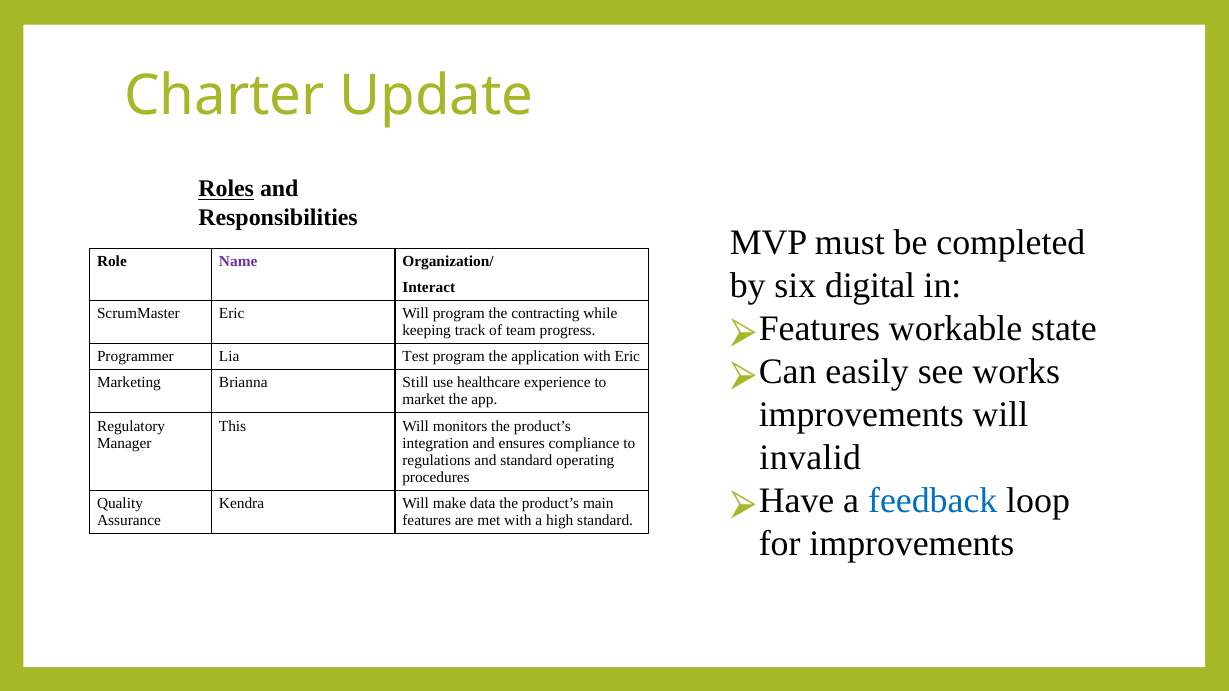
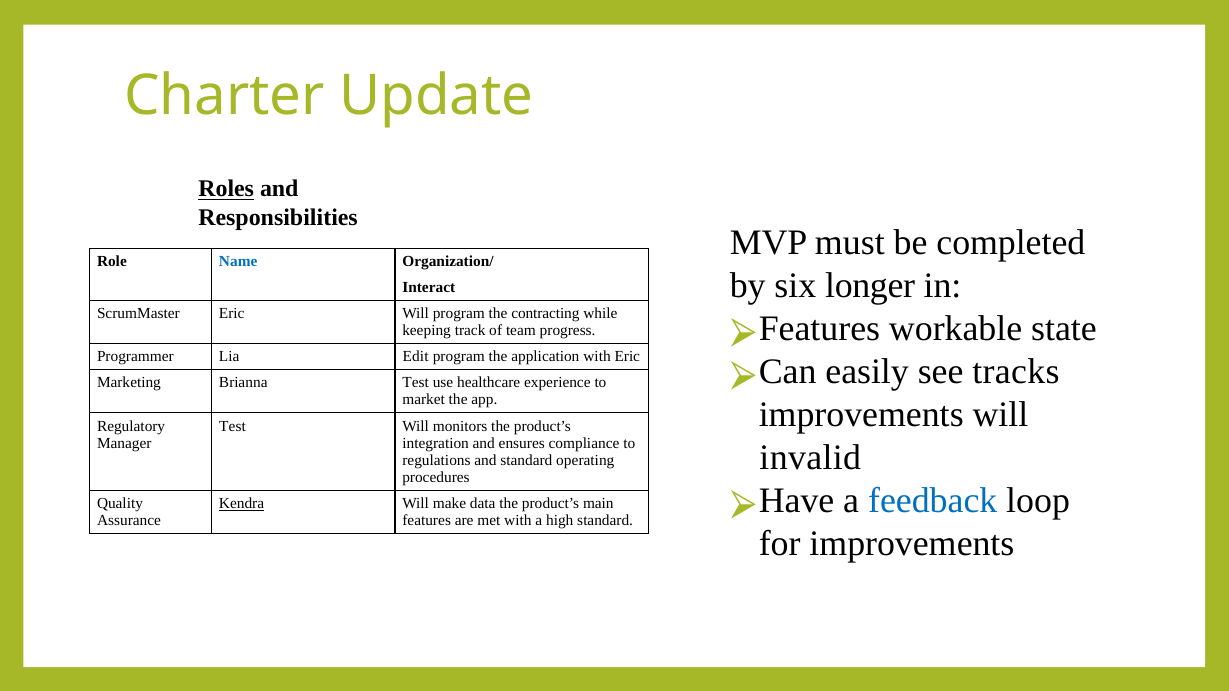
Name colour: purple -> blue
digital: digital -> longer
Test: Test -> Edit
works: works -> tracks
Brianna Still: Still -> Test
This at (233, 426): This -> Test
Kendra underline: none -> present
